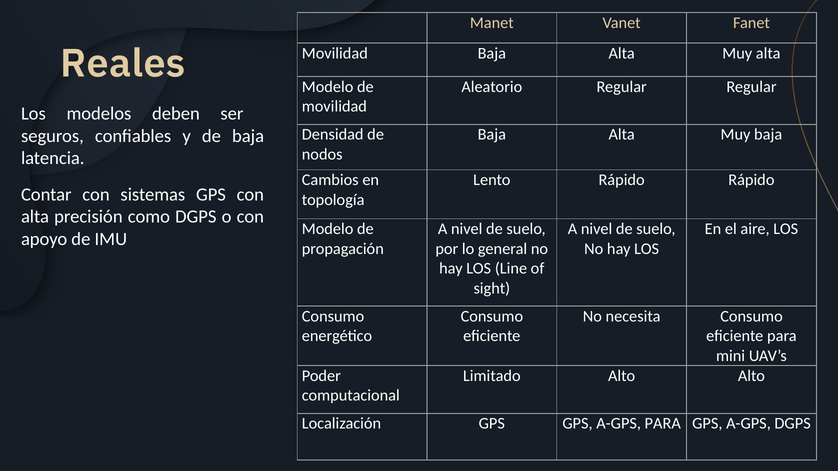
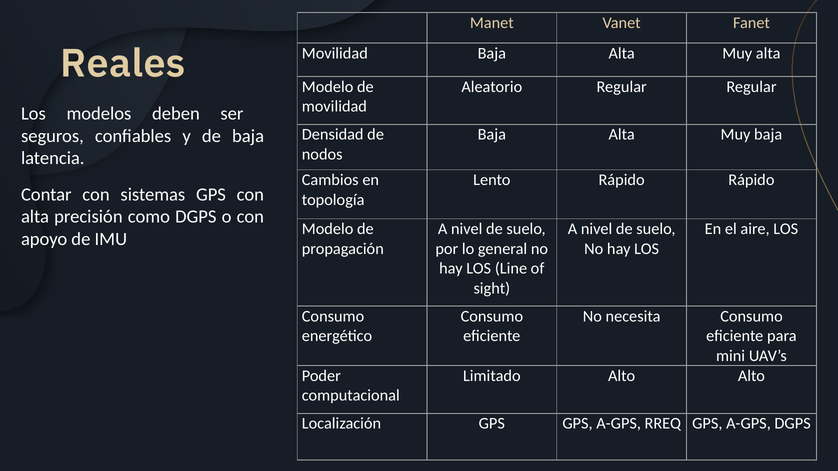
A-GPS PARA: PARA -> RREQ
